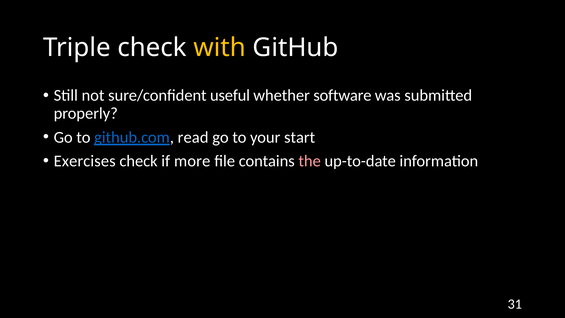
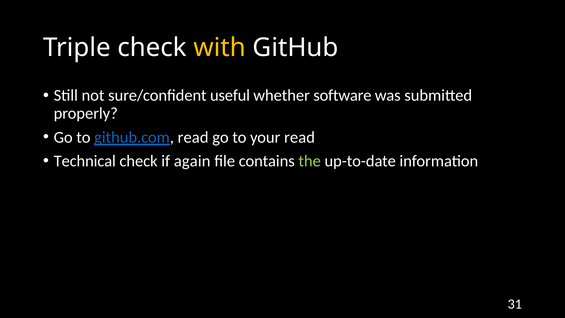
your start: start -> read
Exercises: Exercises -> Technical
more: more -> again
the colour: pink -> light green
